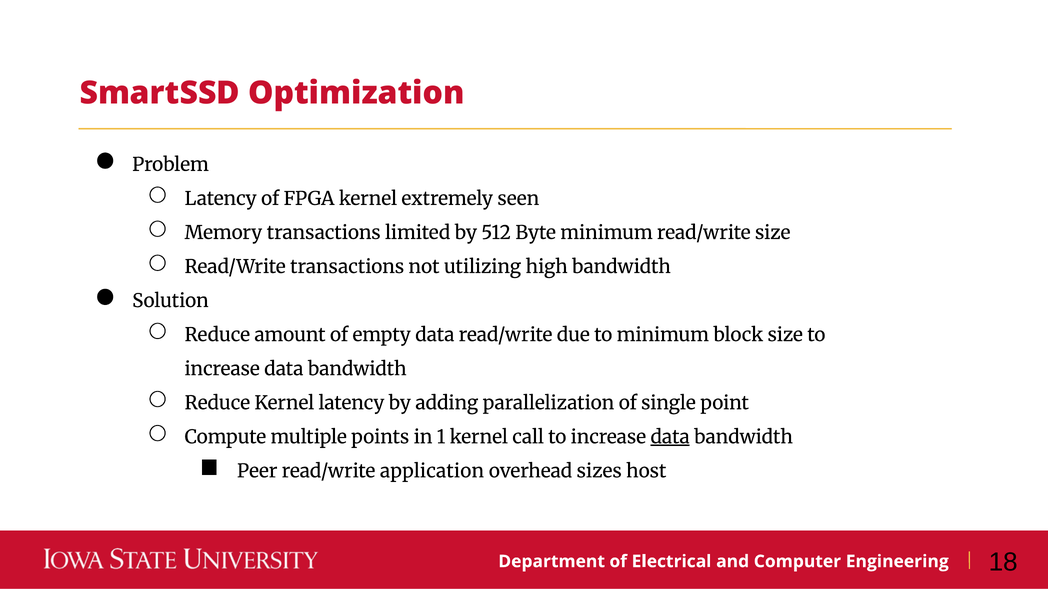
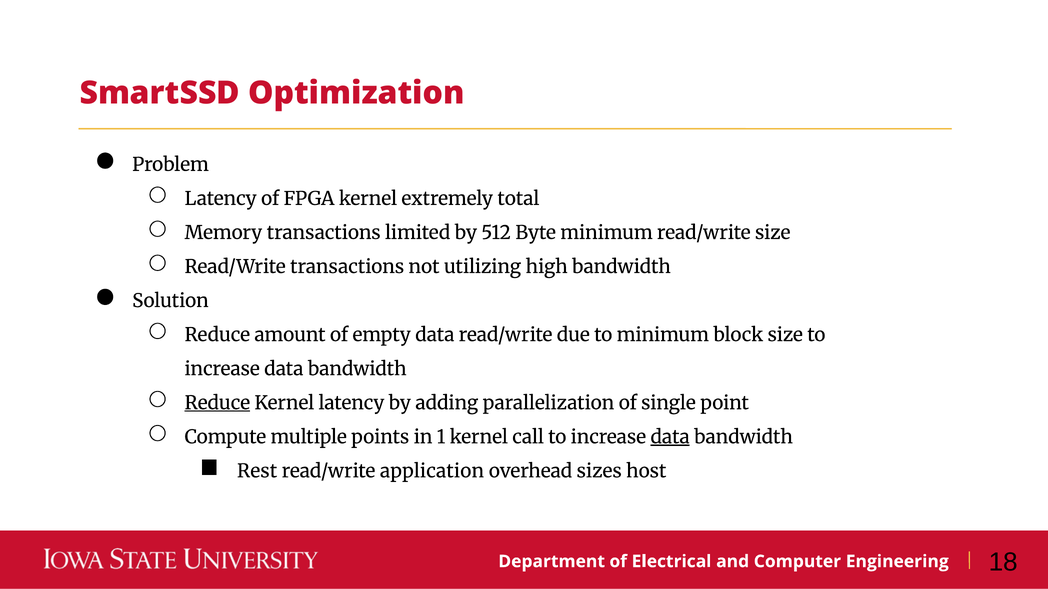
seen: seen -> total
Reduce at (217, 403) underline: none -> present
Peer: Peer -> Rest
